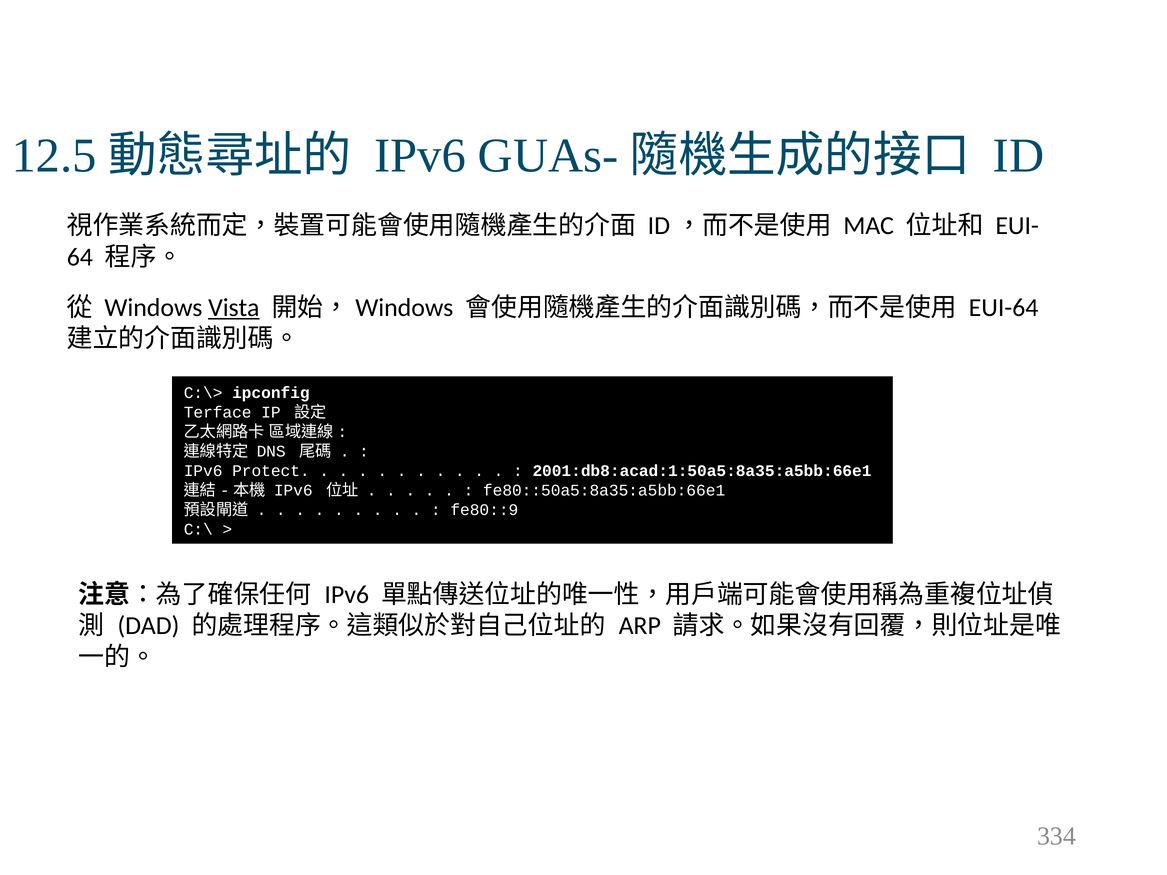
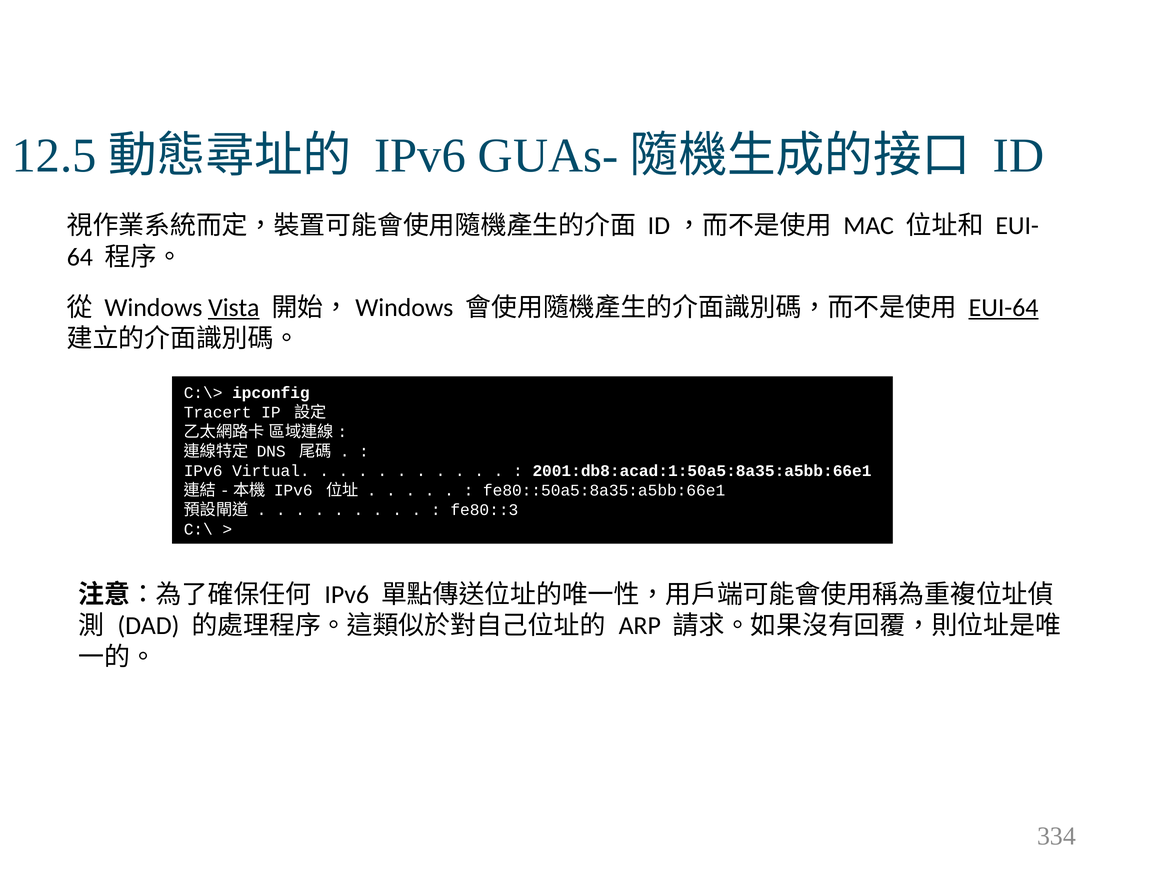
EUI-64 underline: none -> present
Terface: Terface -> Tracert
Protect: Protect -> Virtual
fe80::9: fe80::9 -> fe80::3
